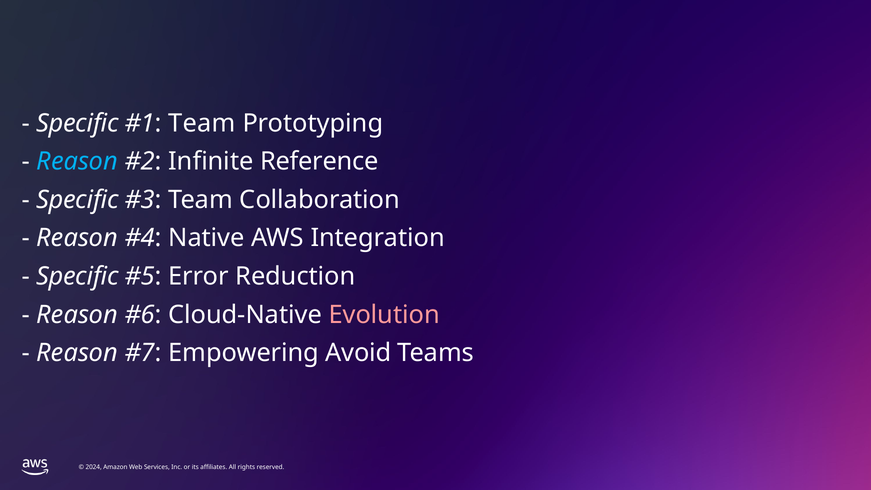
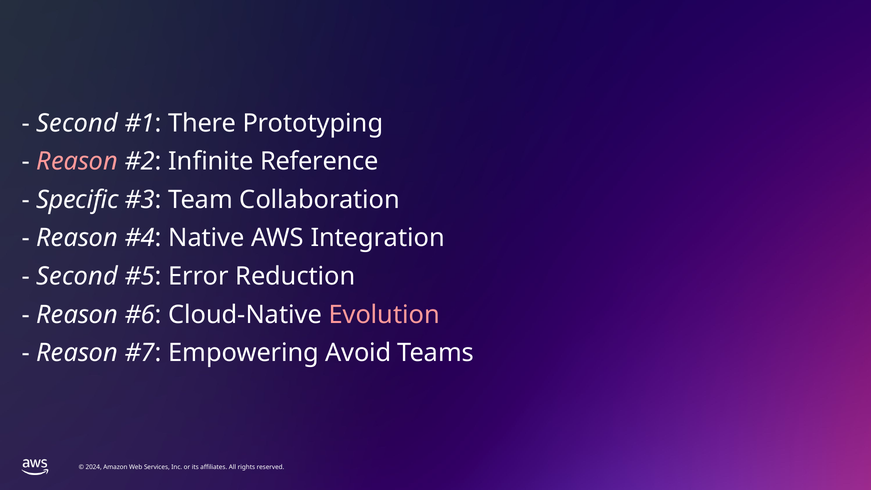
Specific at (77, 123): Specific -> Second
Team at (202, 123): Team -> There
Reason at (77, 161) colour: light blue -> pink
Specific at (77, 276): Specific -> Second
